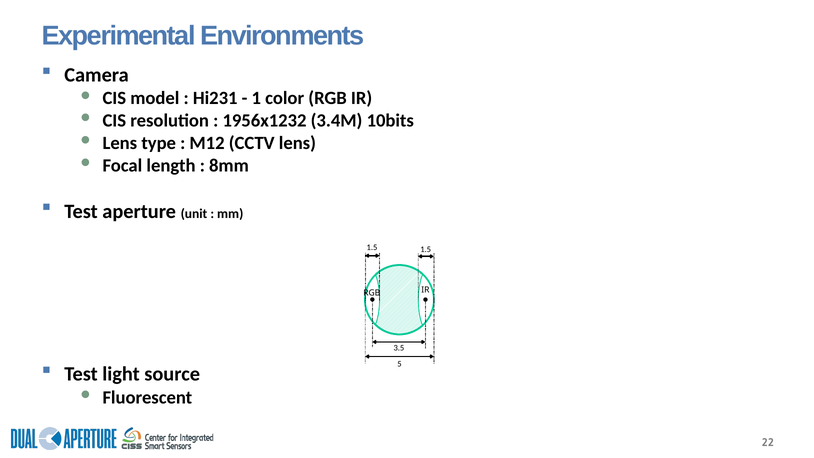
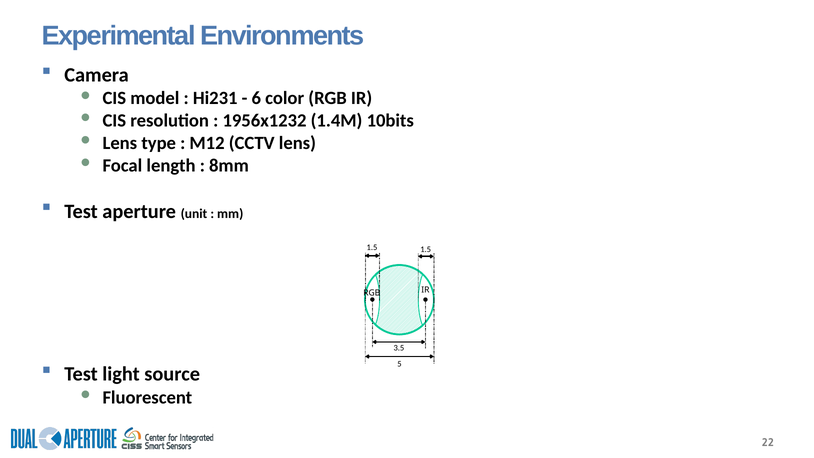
1: 1 -> 6
3.4M: 3.4M -> 1.4M
